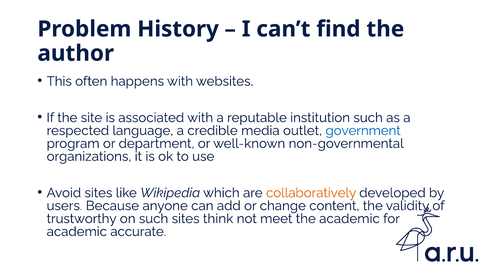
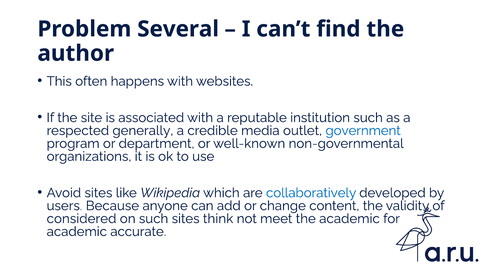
History: History -> Several
language: language -> generally
collaboratively colour: orange -> blue
trustworthy: trustworthy -> considered
